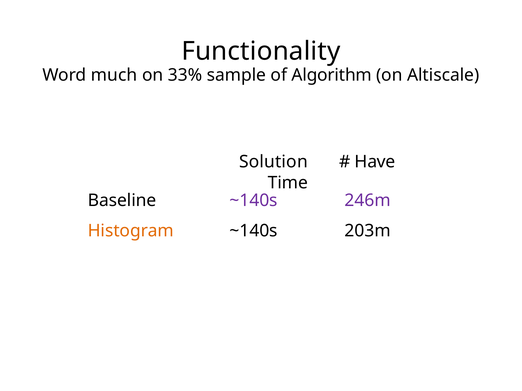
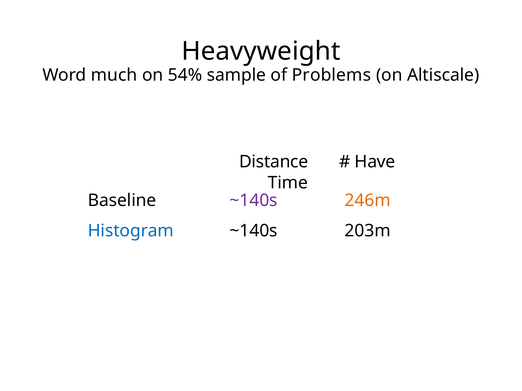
Functionality: Functionality -> Heavyweight
33%: 33% -> 54%
Algorithm: Algorithm -> Problems
Solution: Solution -> Distance
246m colour: purple -> orange
Histogram colour: orange -> blue
